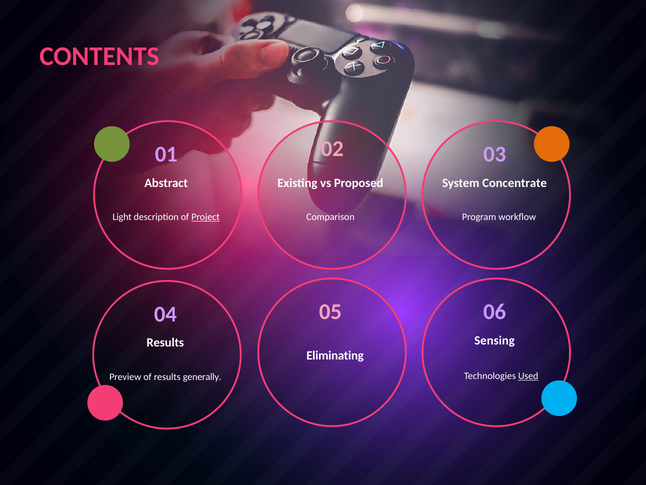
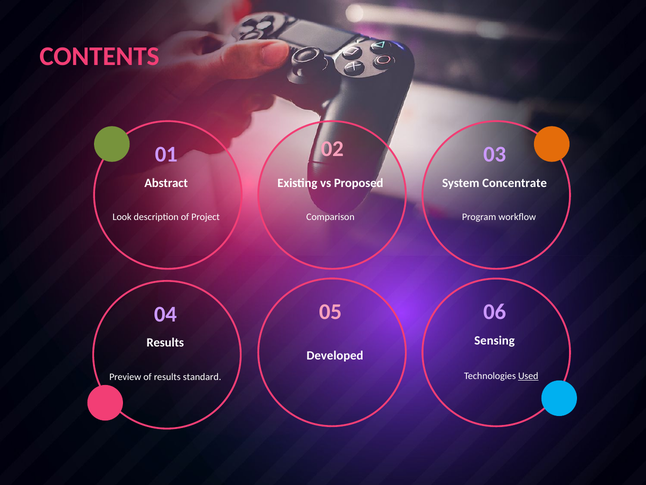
Light: Light -> Look
Project underline: present -> none
Eliminating: Eliminating -> Developed
generally: generally -> standard
